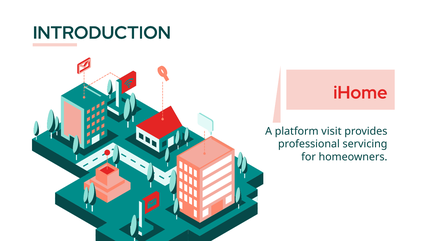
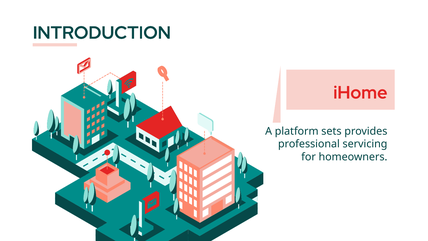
visit: visit -> sets
